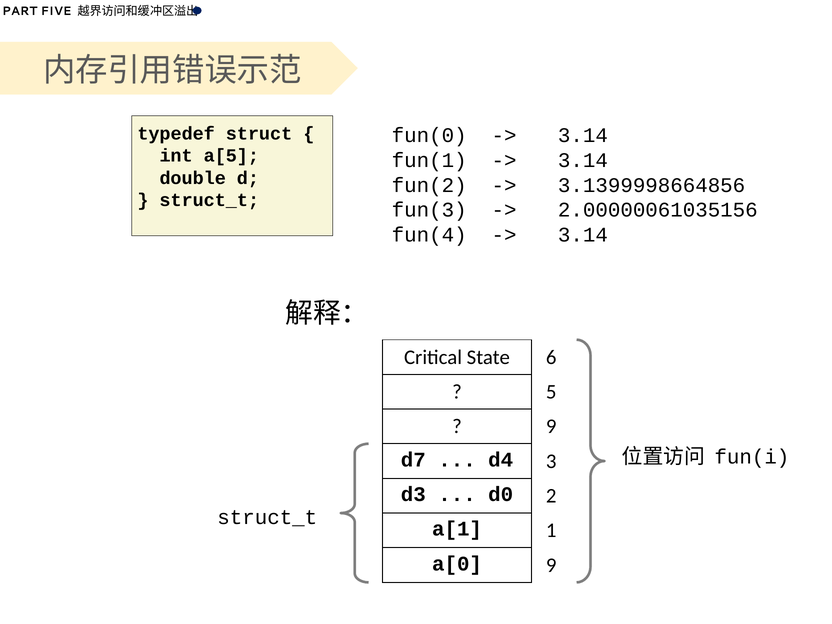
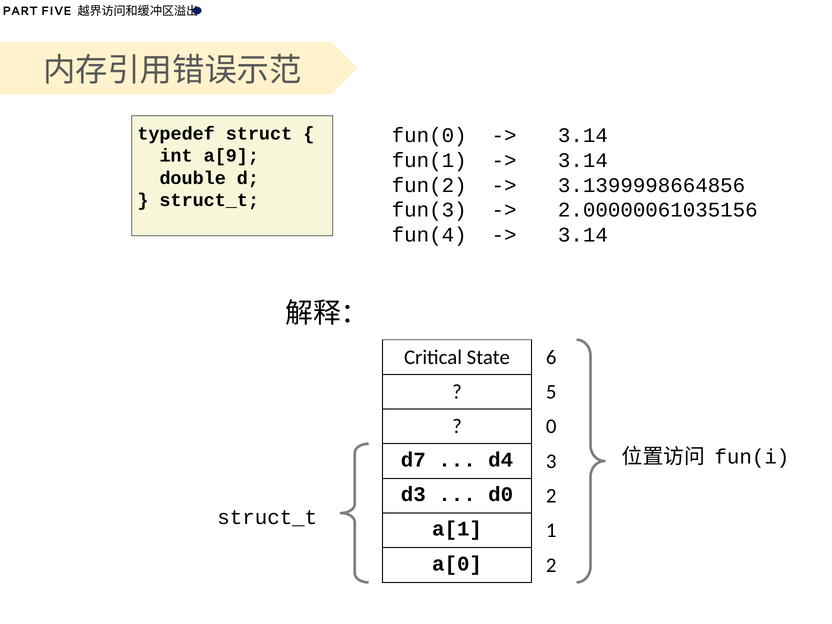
a[5: a[5 -> a[9
9 at (551, 427): 9 -> 0
a[0 9: 9 -> 2
